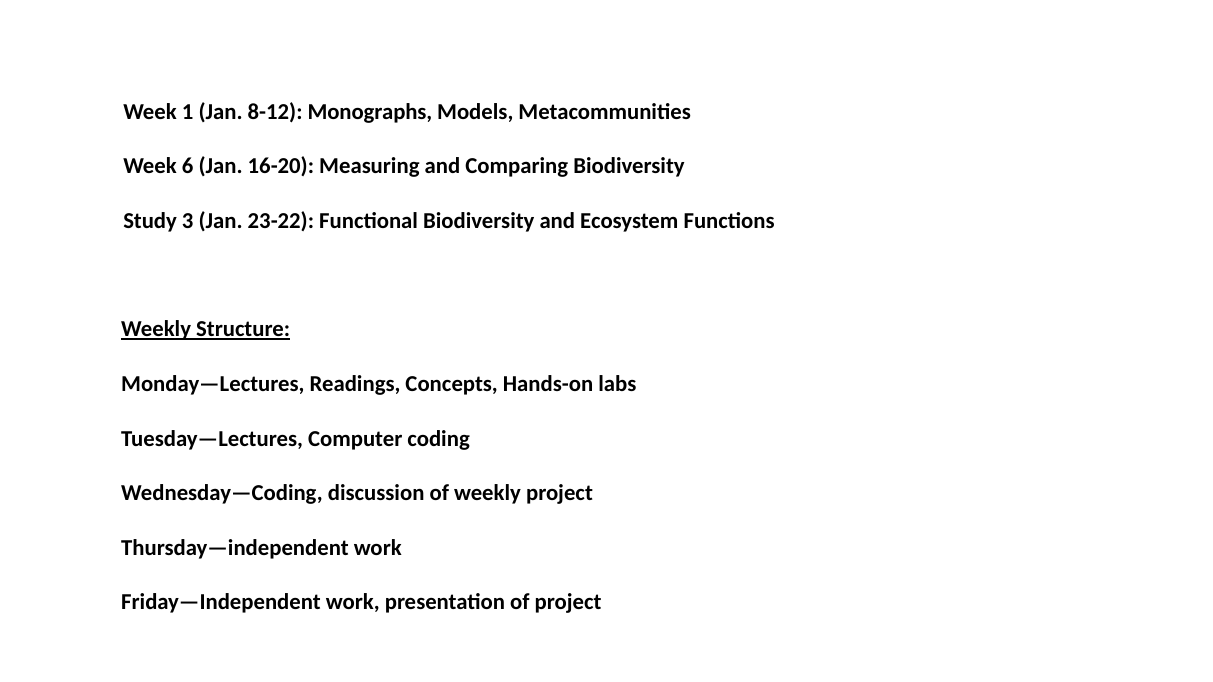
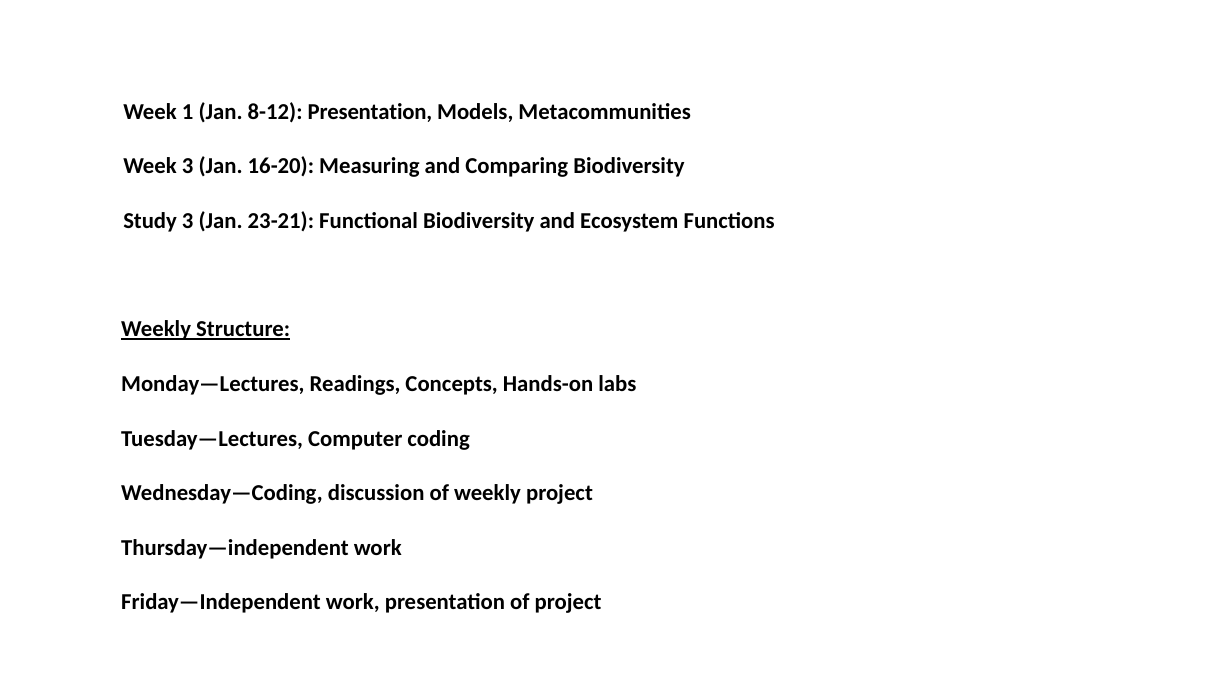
8-12 Monographs: Monographs -> Presentation
Week 6: 6 -> 3
23-22: 23-22 -> 23-21
